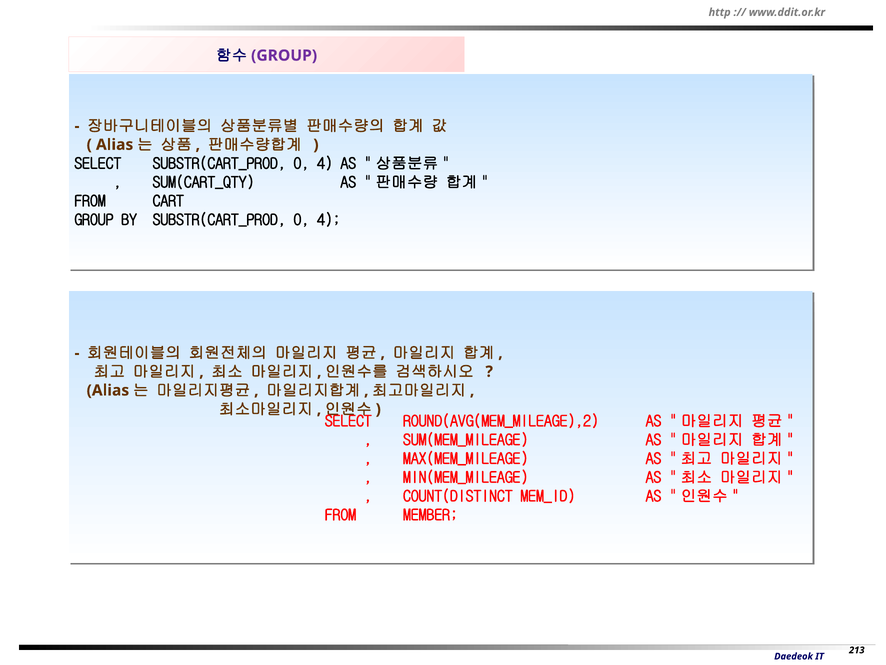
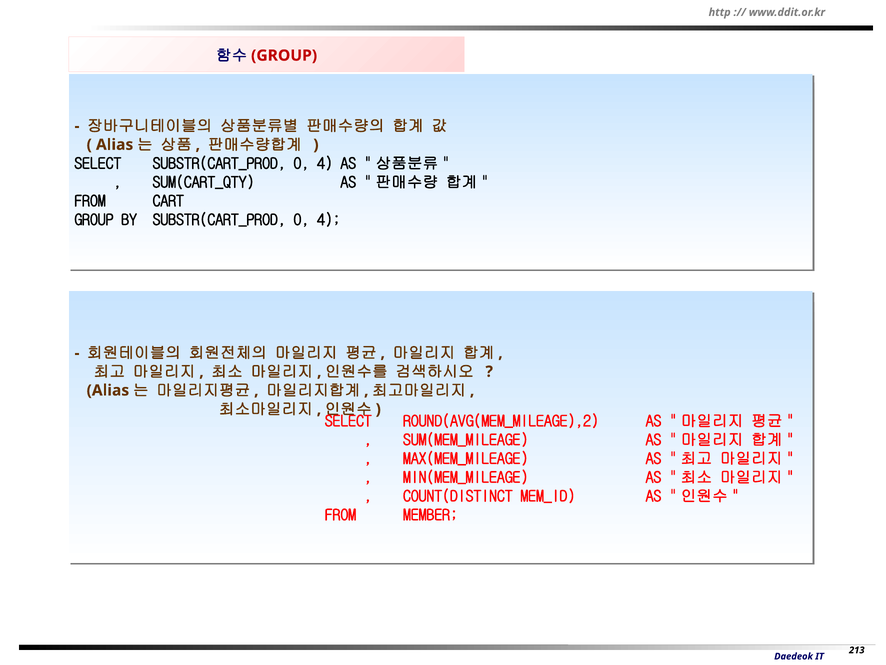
GROUP at (284, 56) colour: purple -> red
